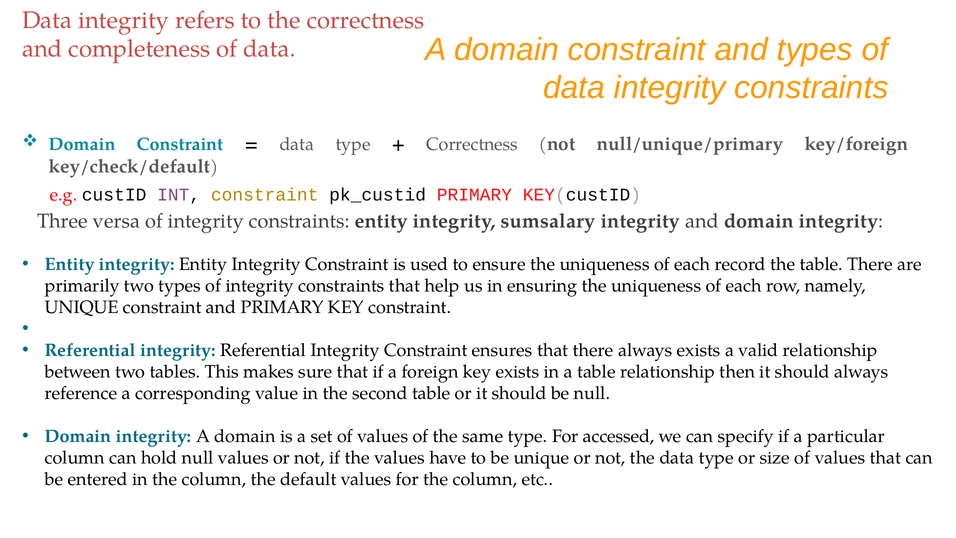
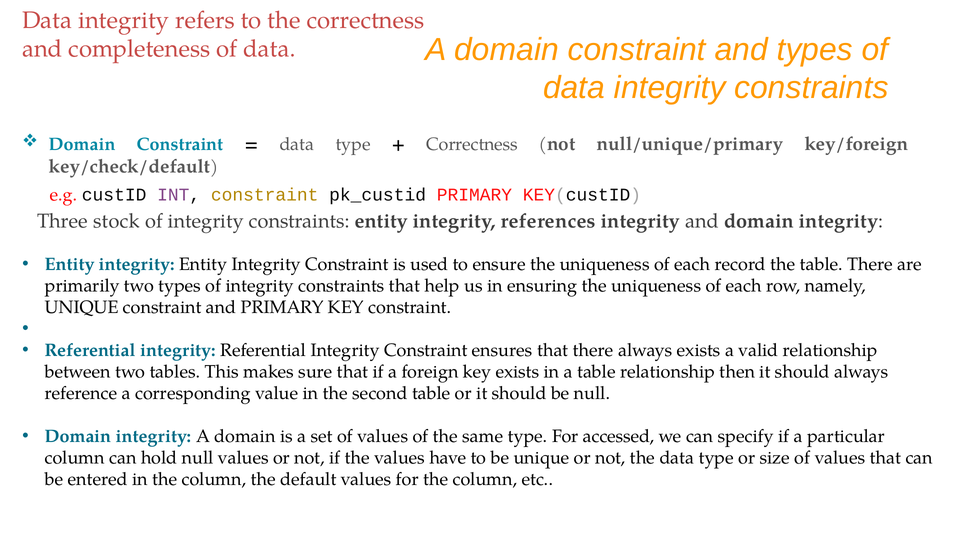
versa: versa -> stock
sumsalary: sumsalary -> references
